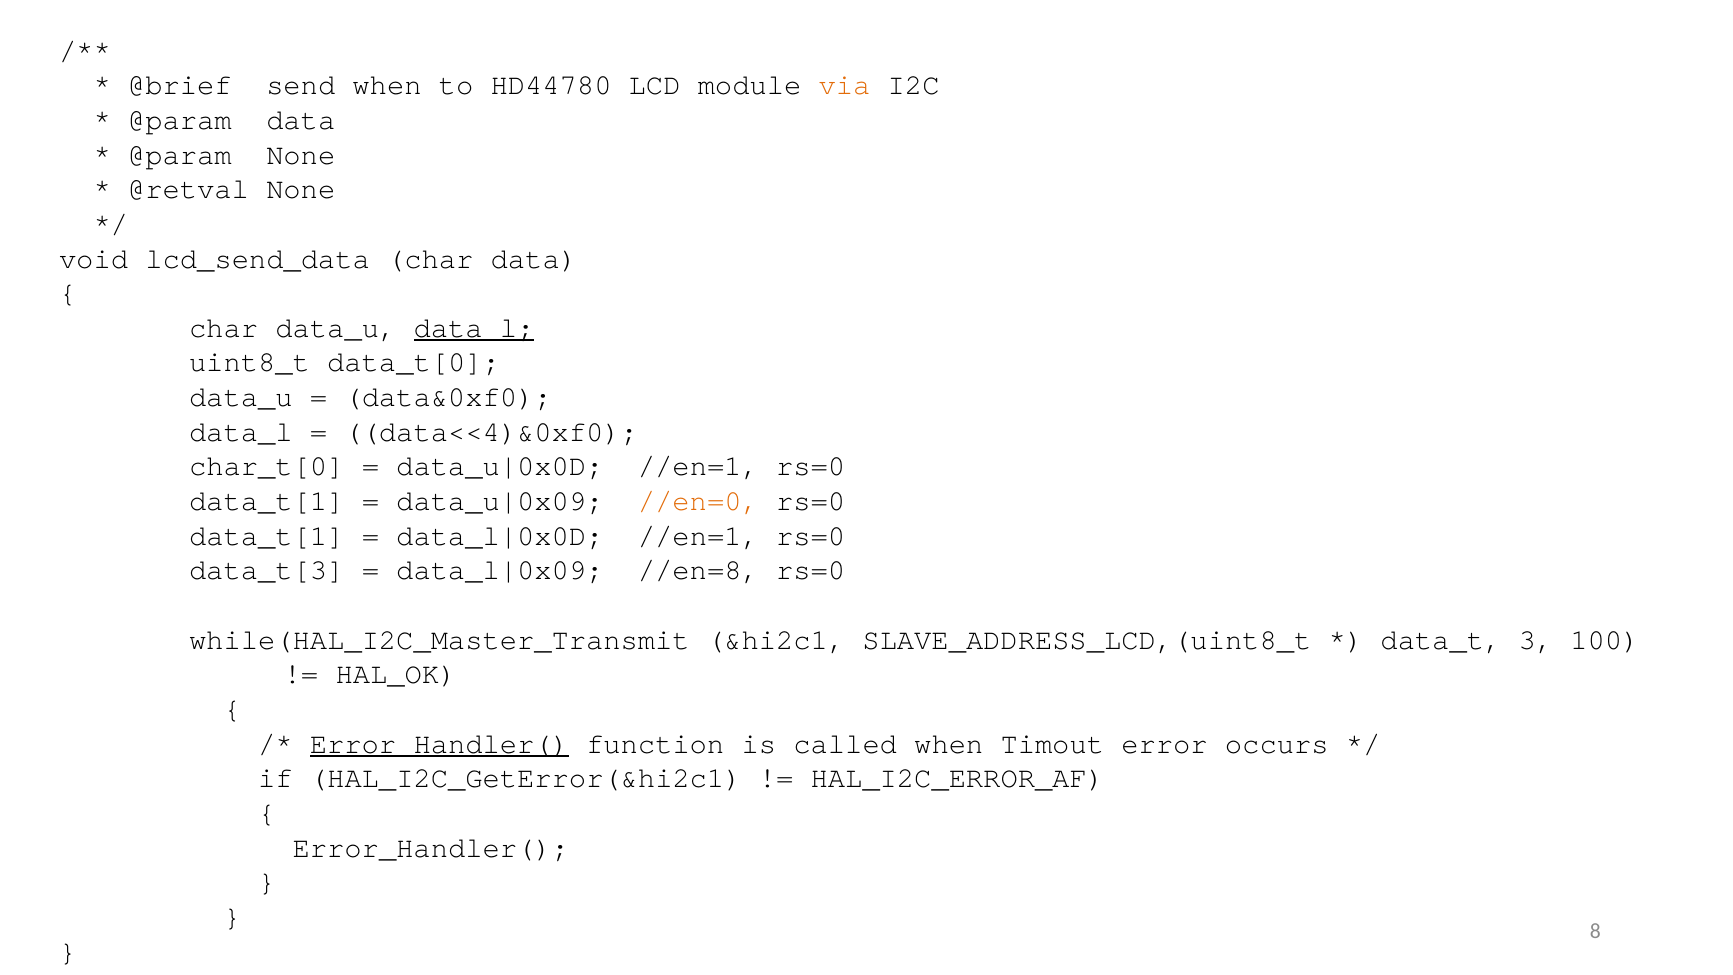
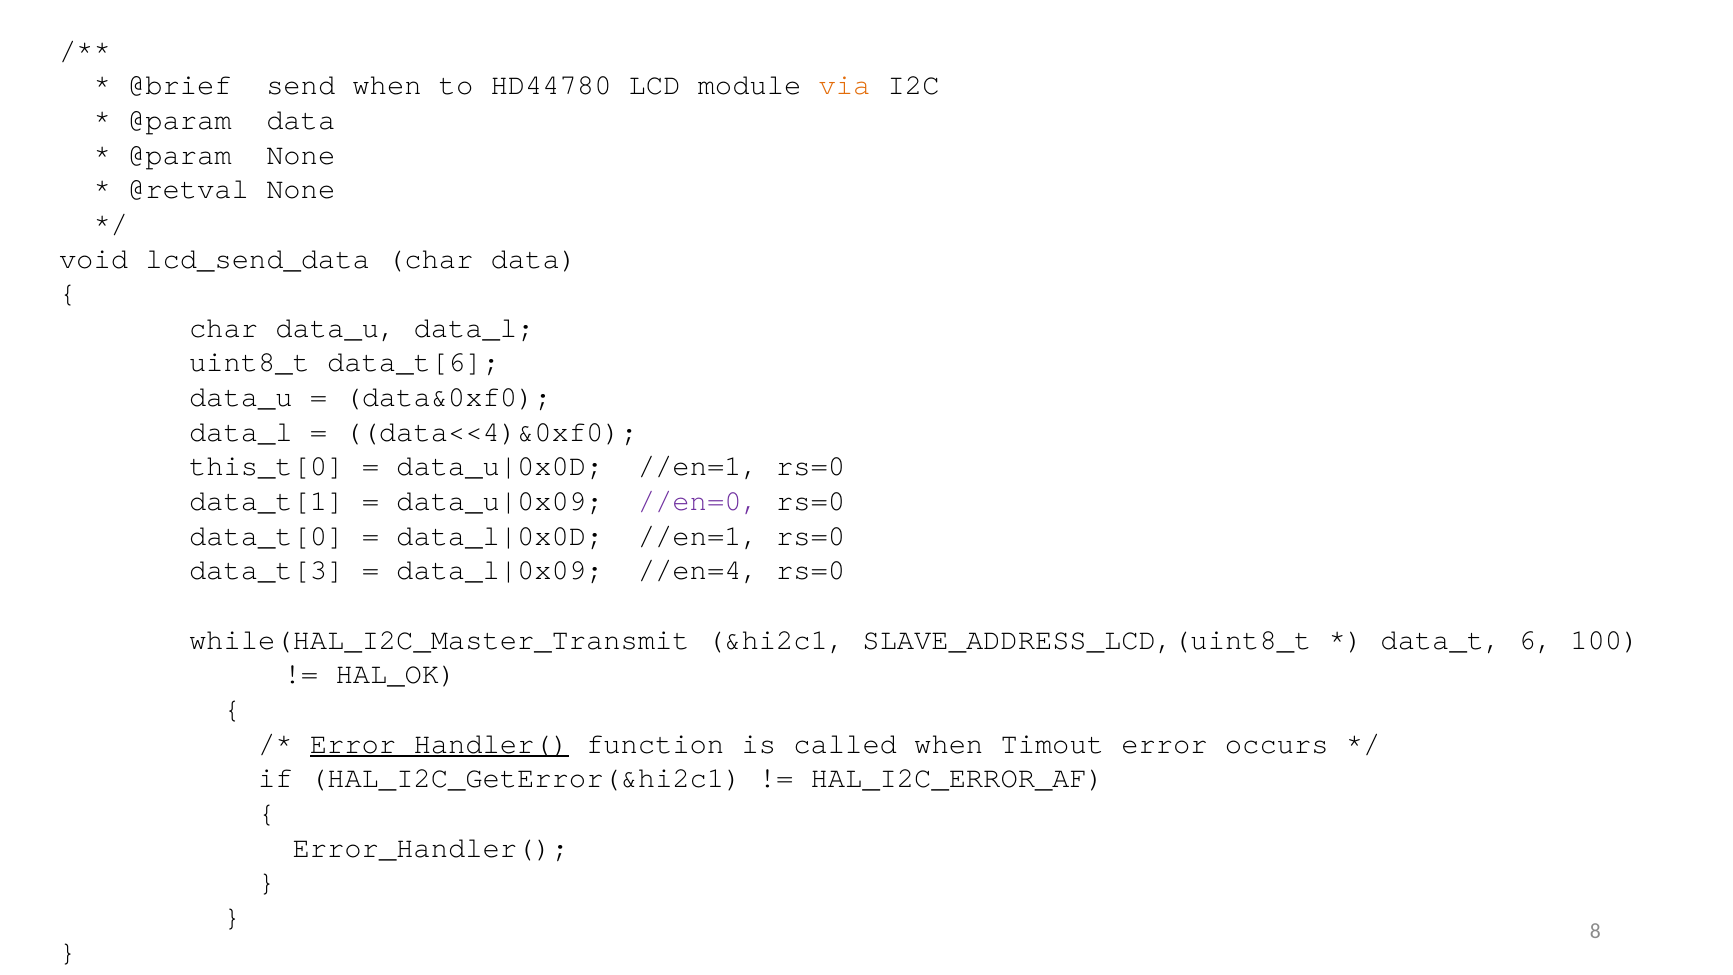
data_l at (474, 328) underline: present -> none
data_t[0: data_t[0 -> data_t[6
char_t[0: char_t[0 -> this_t[0
//en=0 colour: orange -> purple
data_t[1 at (267, 536): data_t[1 -> data_t[0
//en=8: //en=8 -> //en=4
3: 3 -> 6
